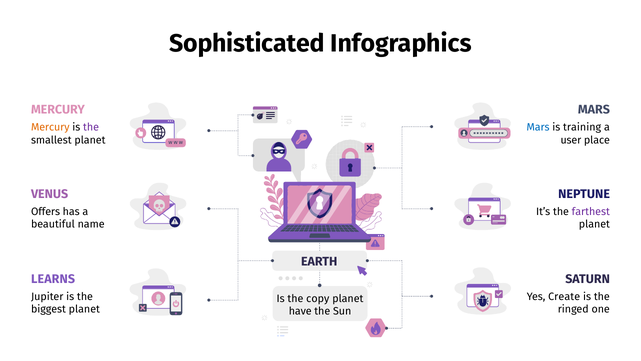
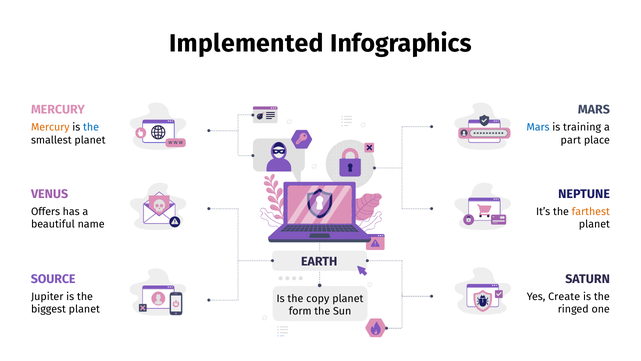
Sophisticated: Sophisticated -> Implemented
the at (91, 127) colour: purple -> blue
user: user -> part
farthest colour: purple -> orange
LEARNS: LEARNS -> SOURCE
have: have -> form
